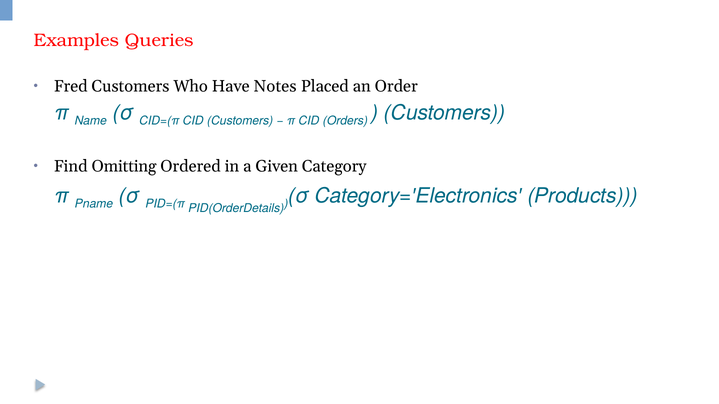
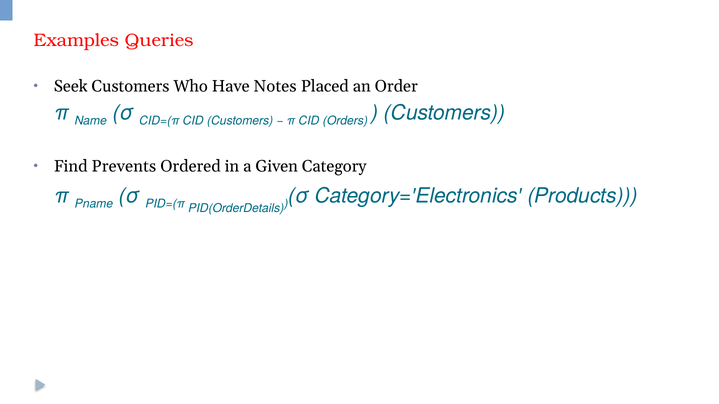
Fred: Fred -> Seek
Omitting: Omitting -> Prevents
